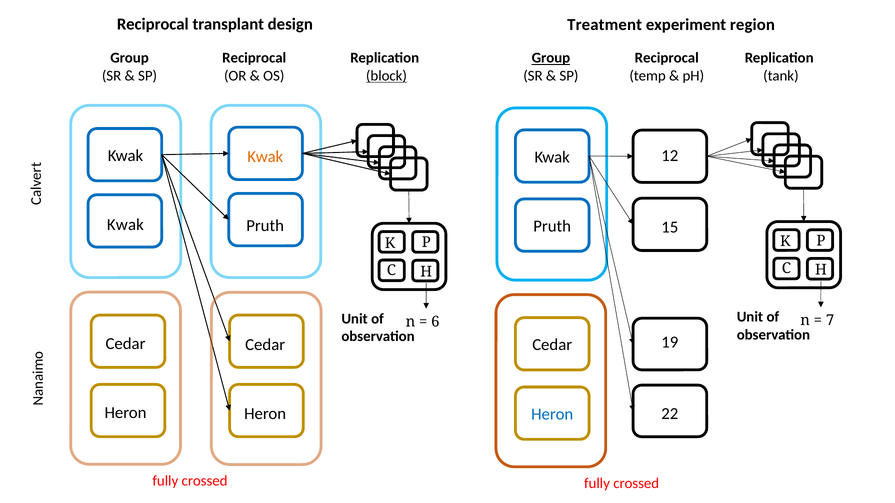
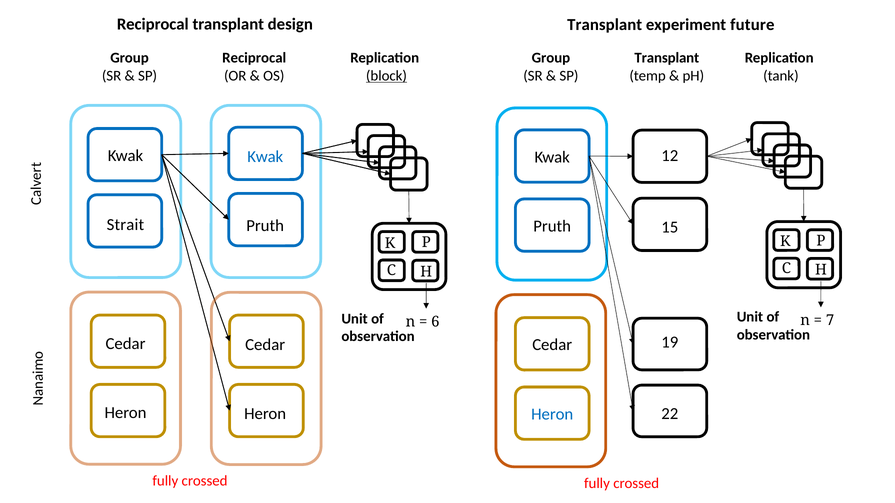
design Treatment: Treatment -> Transplant
region: region -> future
Group at (551, 58) underline: present -> none
Reciprocal at (667, 58): Reciprocal -> Transplant
Kwak at (265, 157) colour: orange -> blue
Kwak at (125, 225): Kwak -> Strait
